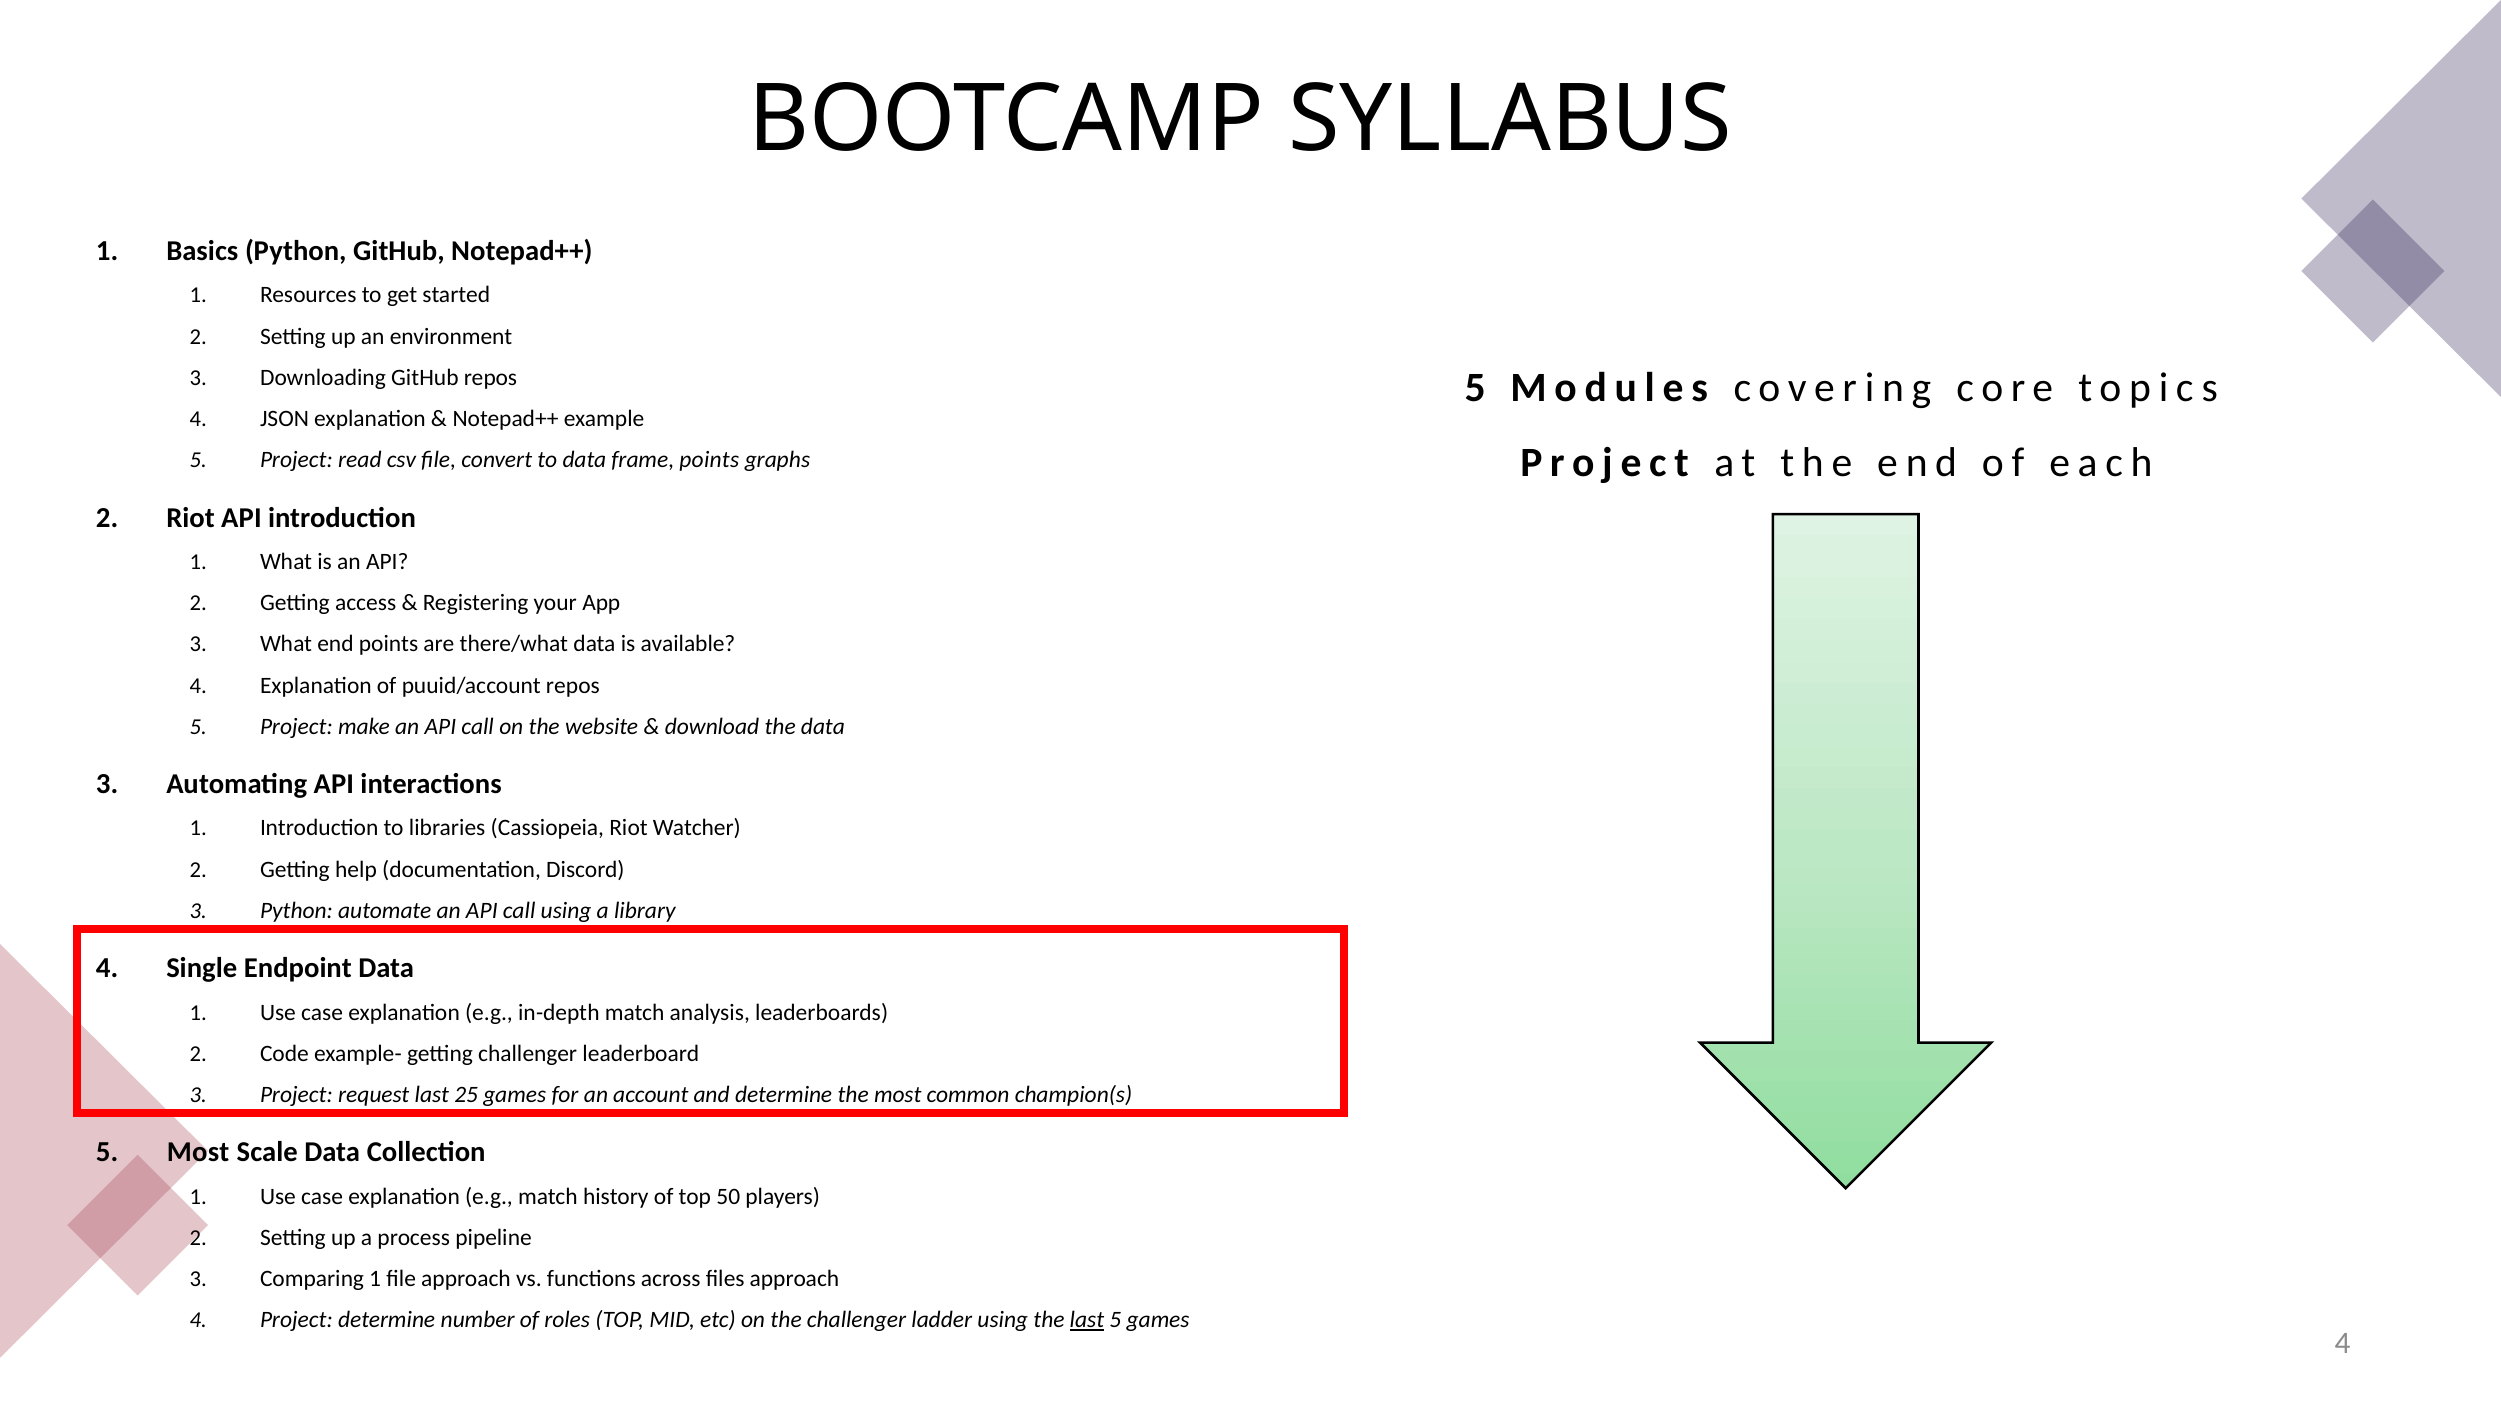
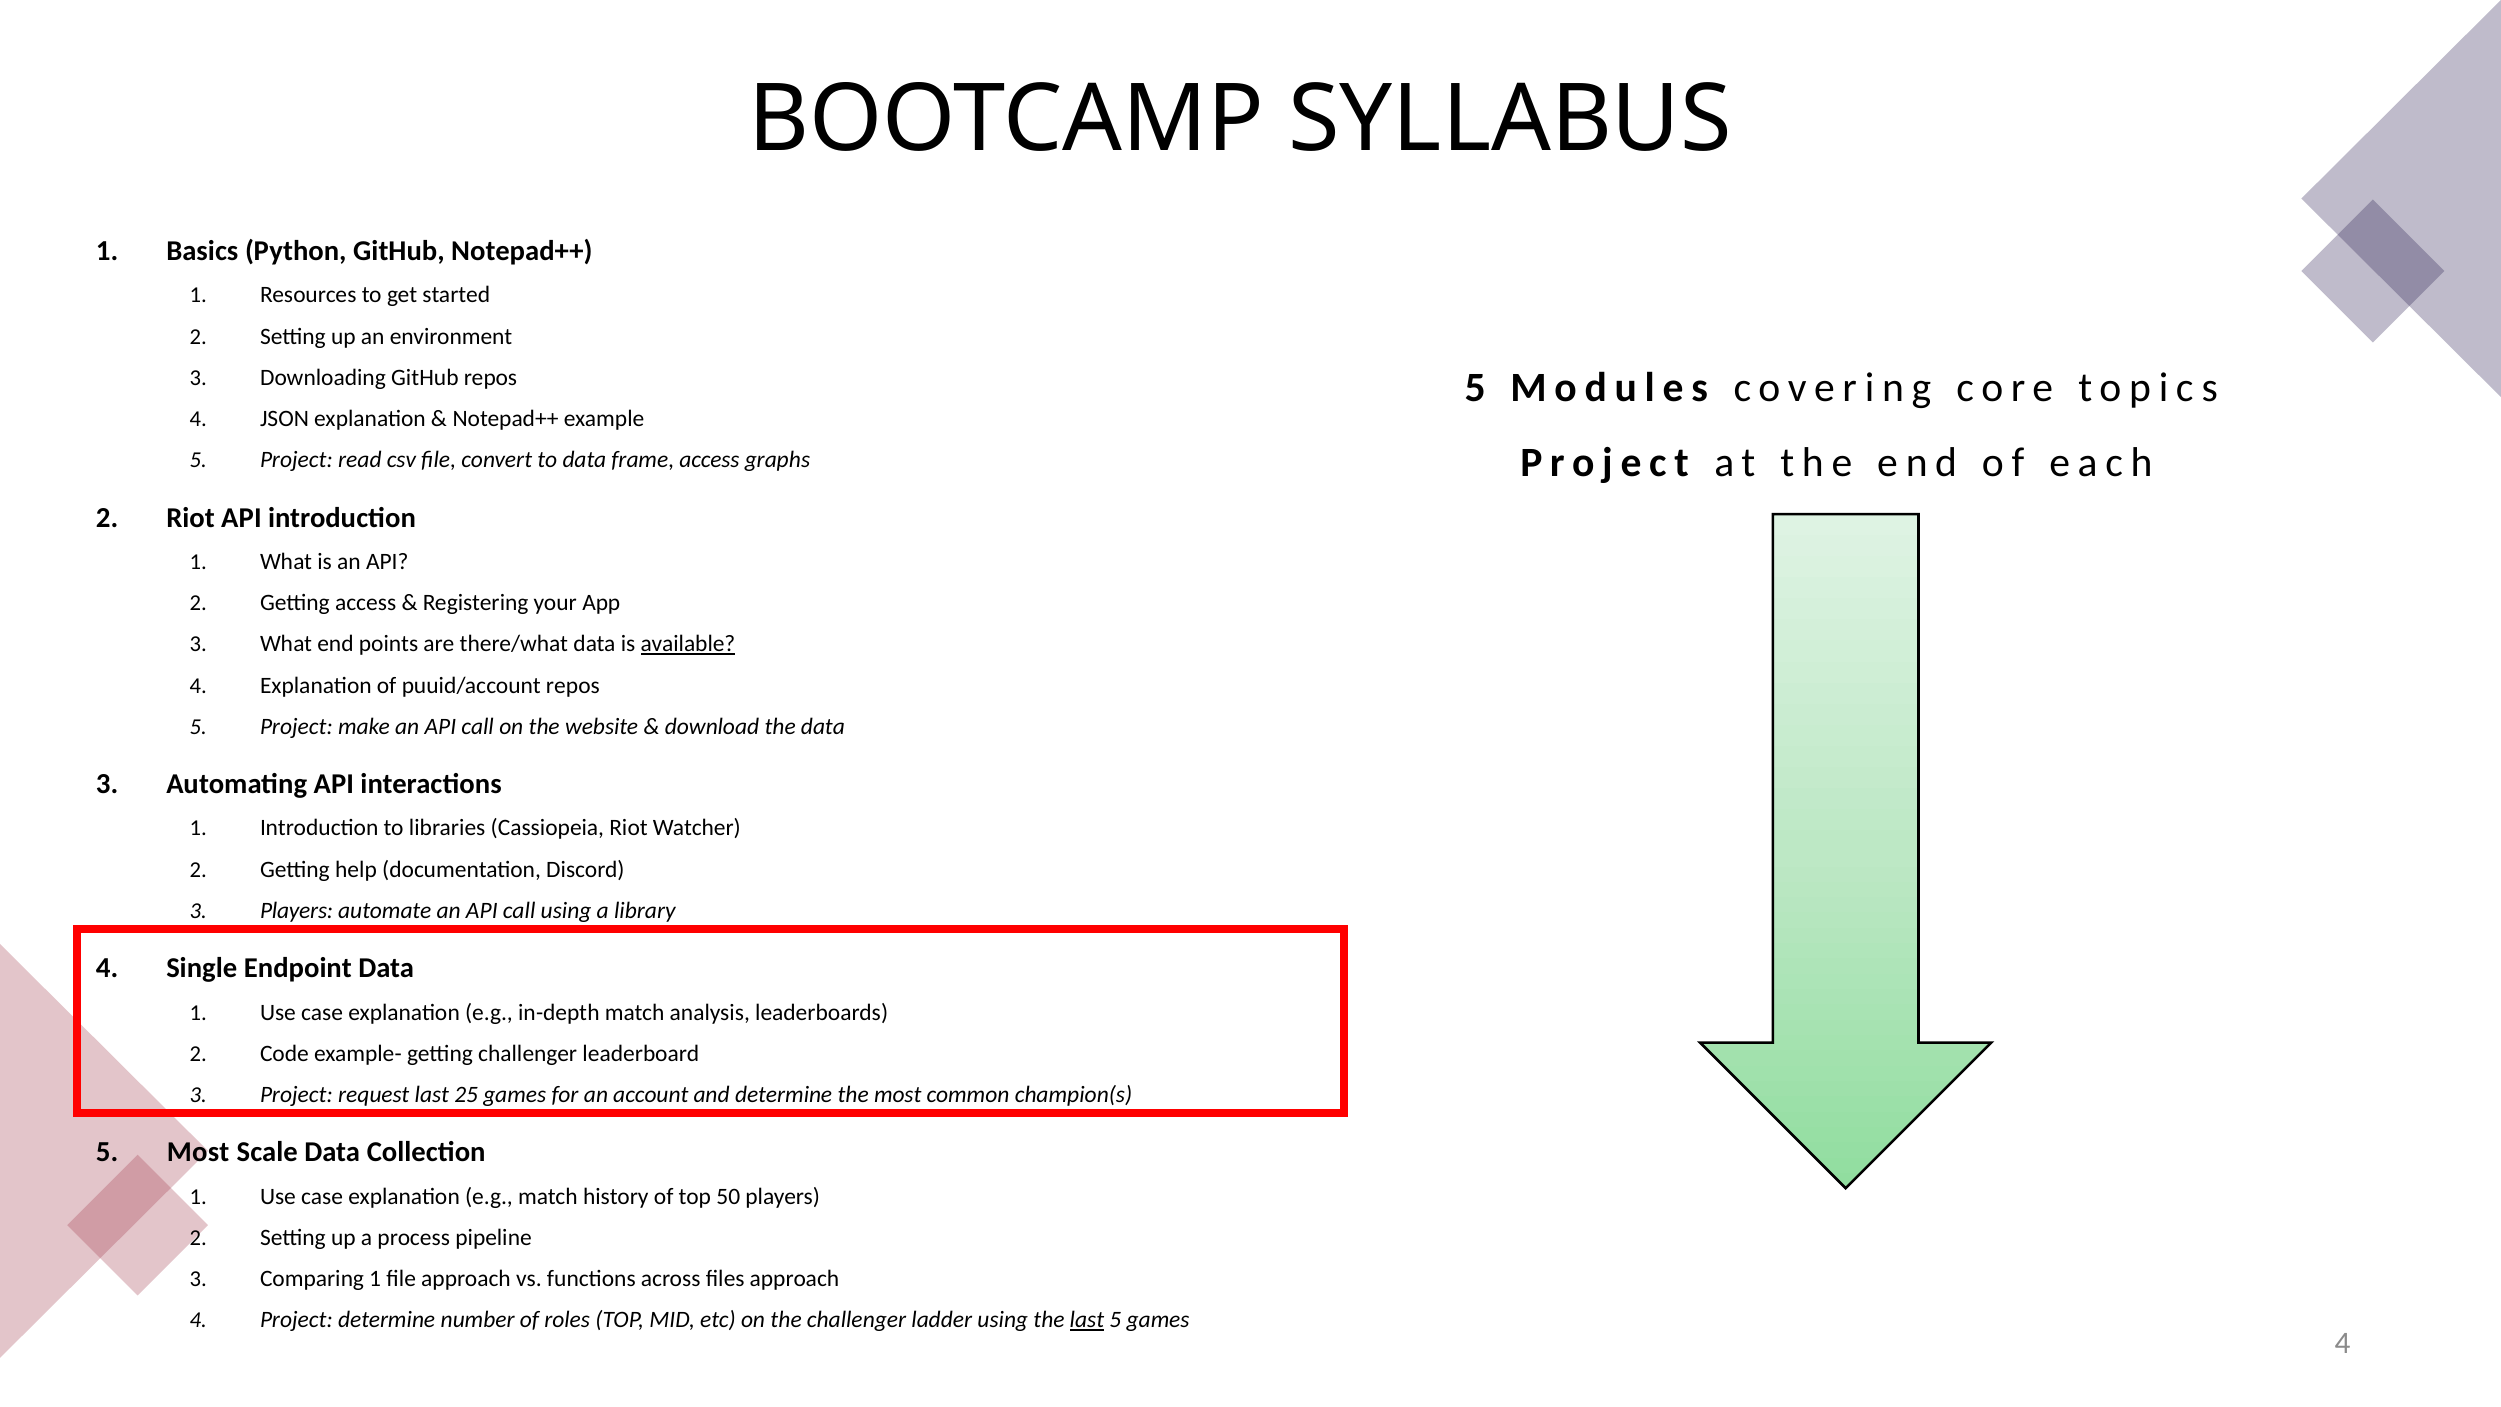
frame points: points -> access
available underline: none -> present
Python at (297, 910): Python -> Players
